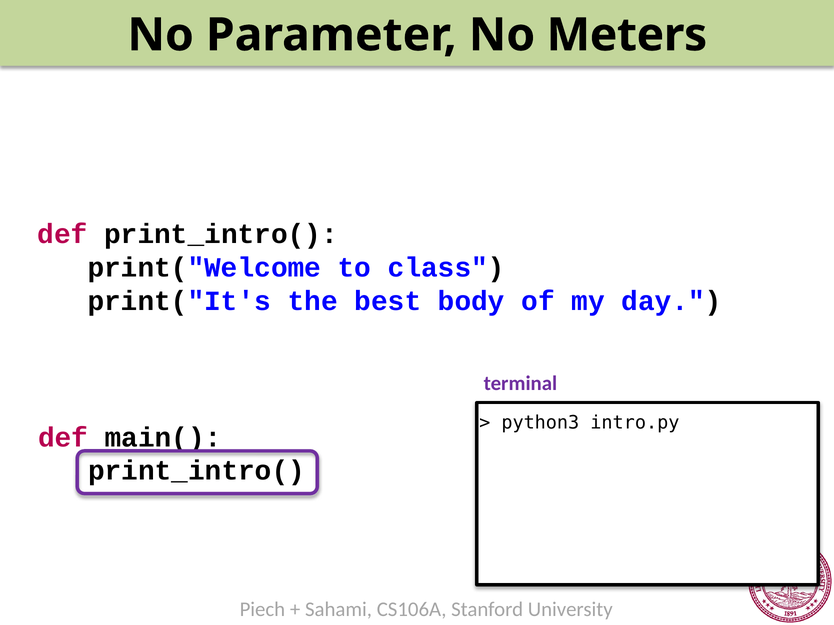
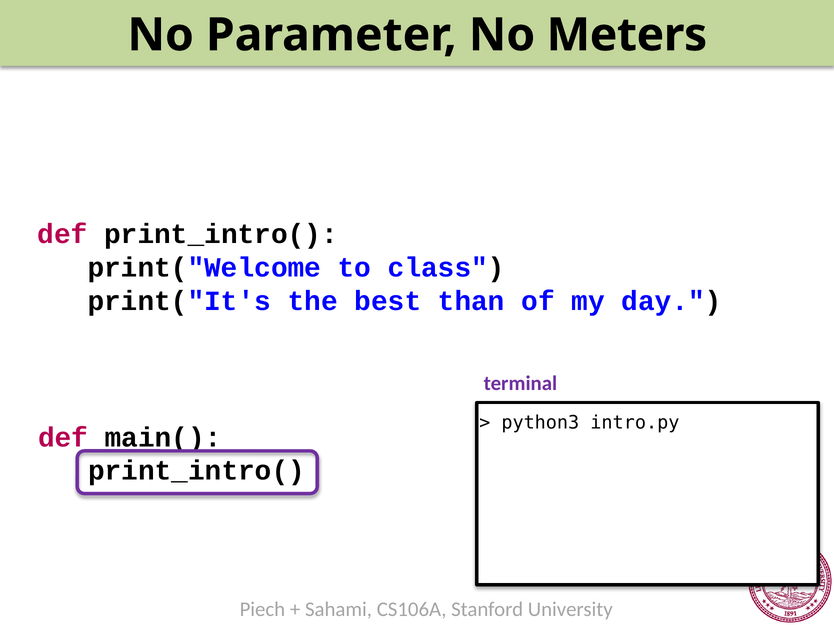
body: body -> than
